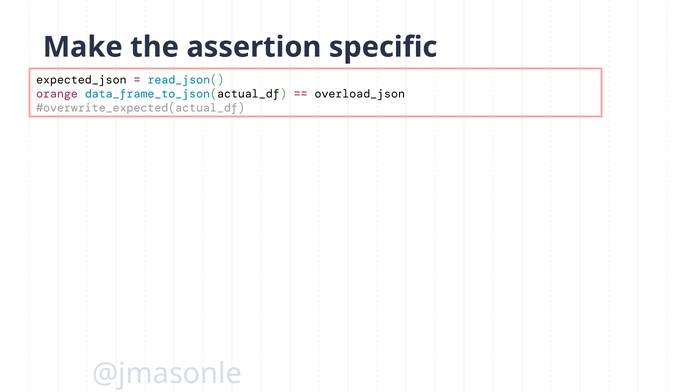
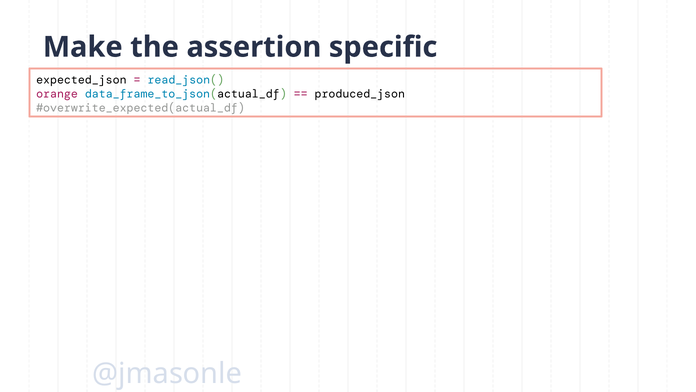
overload_json: overload_json -> produced_json
